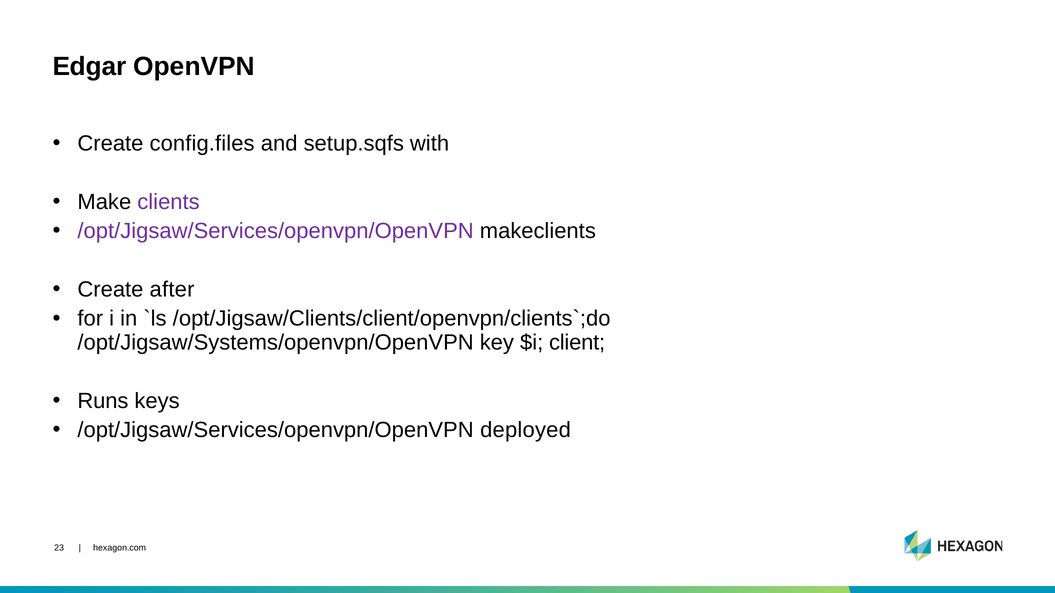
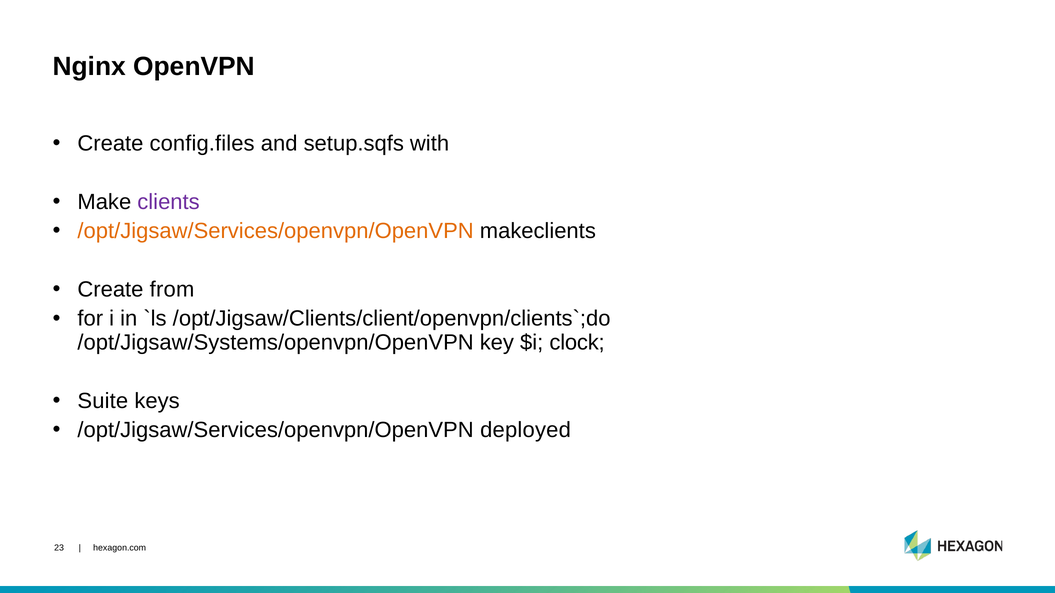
Edgar: Edgar -> Nginx
/opt/Jigsaw/Services/openvpn/OpenVPN at (276, 231) colour: purple -> orange
after: after -> from
client: client -> clock
Runs: Runs -> Suite
